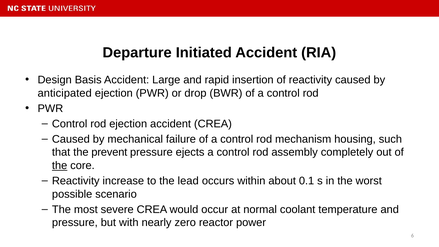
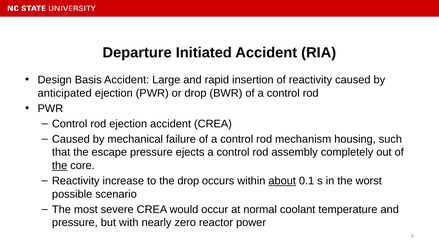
prevent: prevent -> escape
the lead: lead -> drop
about underline: none -> present
